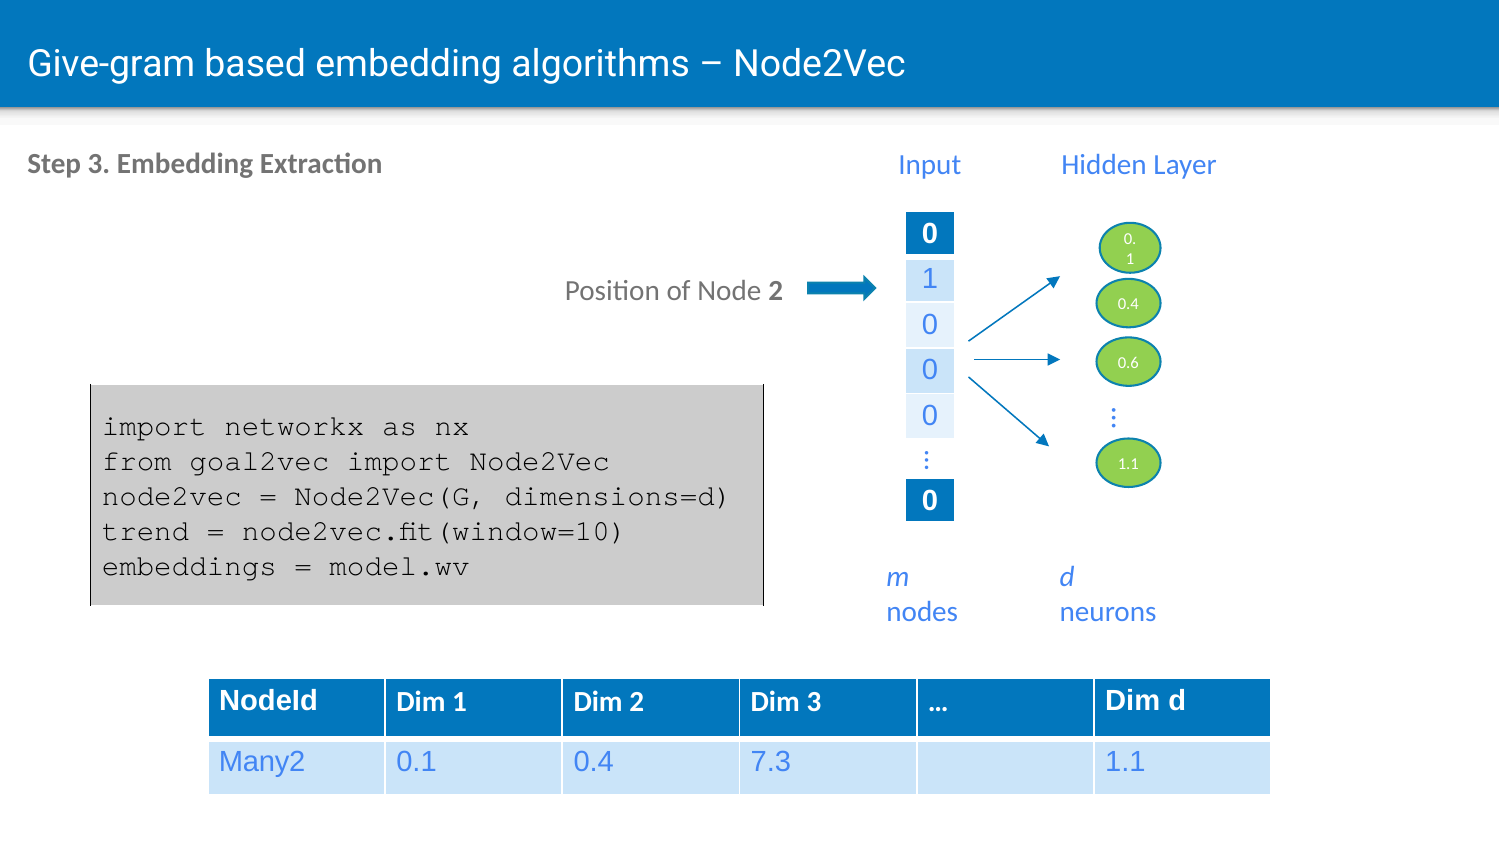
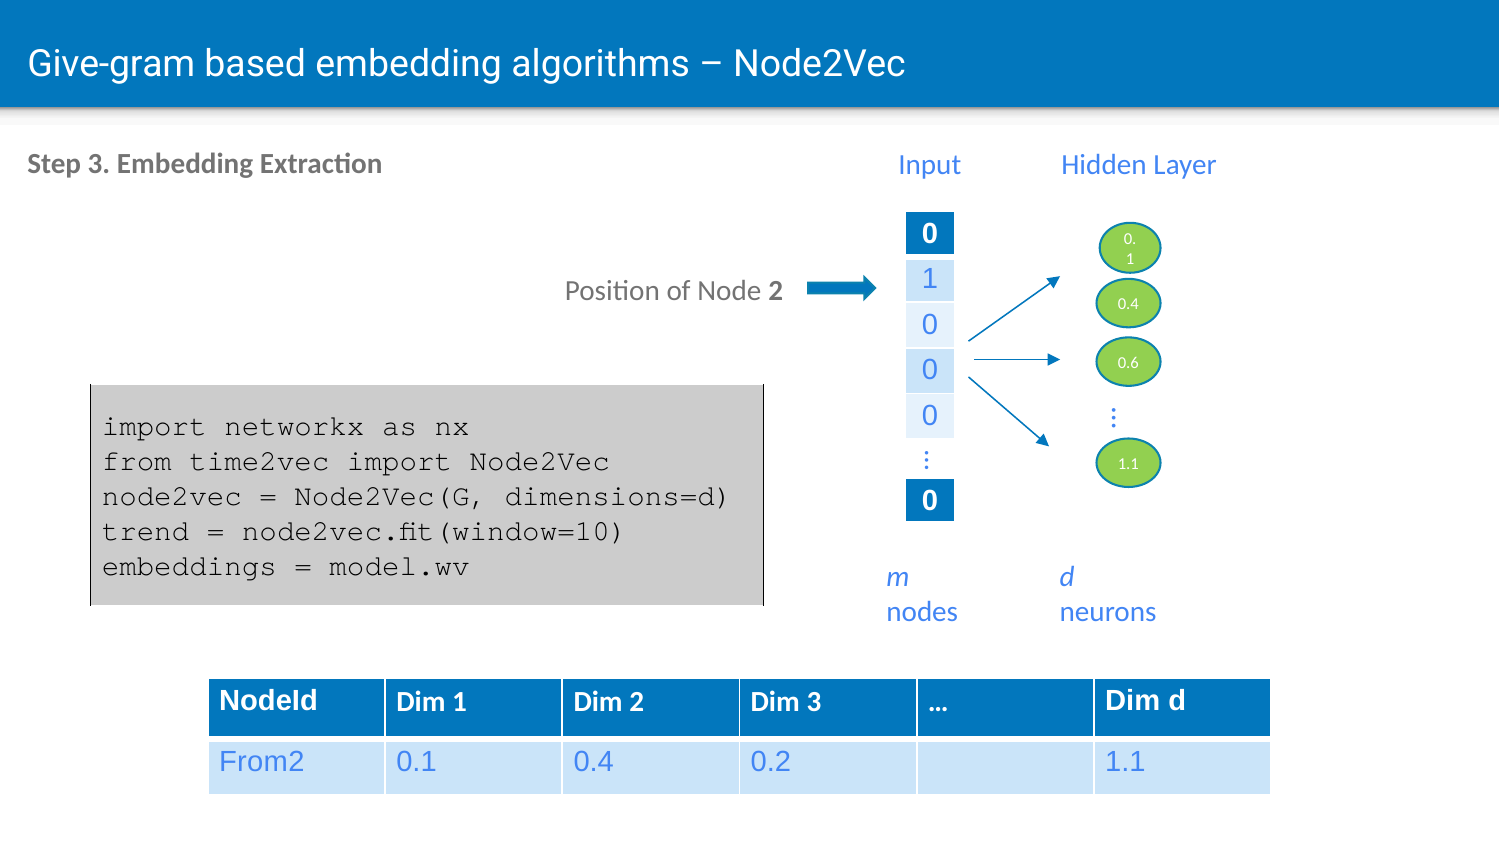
goal2vec: goal2vec -> time2vec
Many2: Many2 -> From2
7.3: 7.3 -> 0.2
